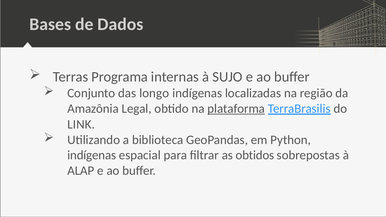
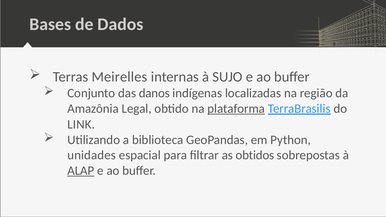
Programa: Programa -> Meirelles
longo: longo -> danos
indígenas at (92, 155): indígenas -> unidades
ALAP underline: none -> present
